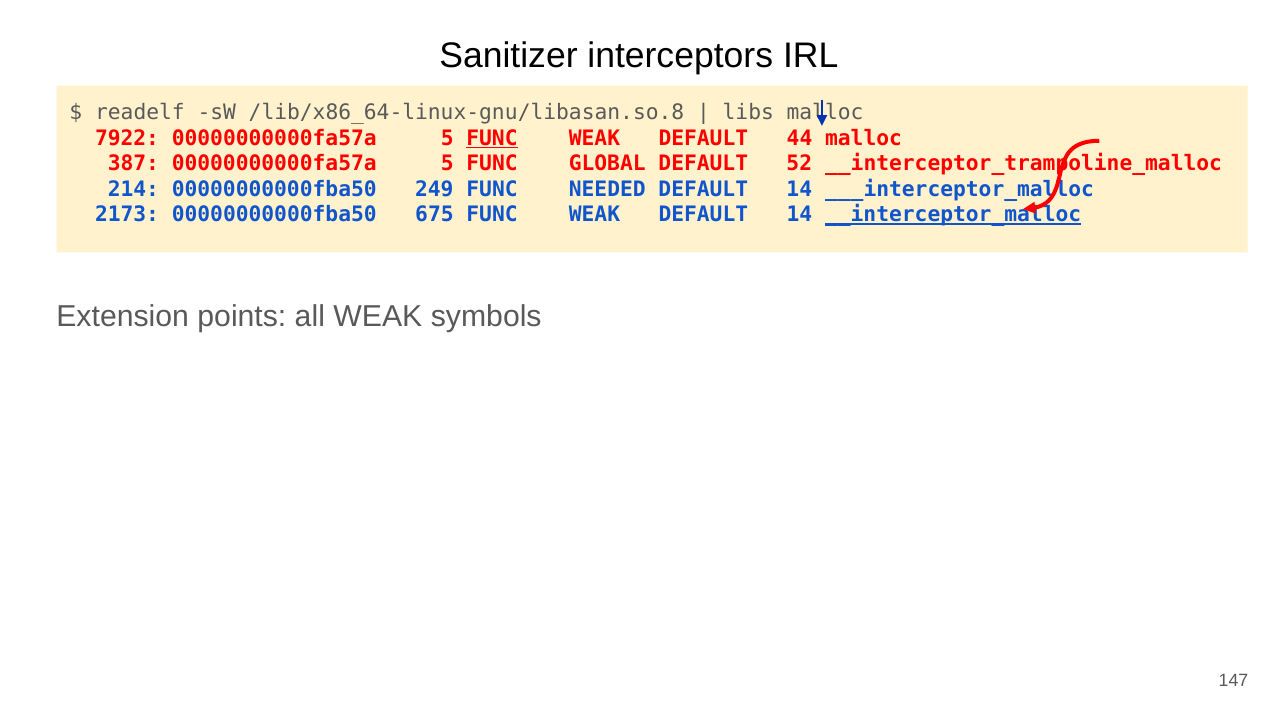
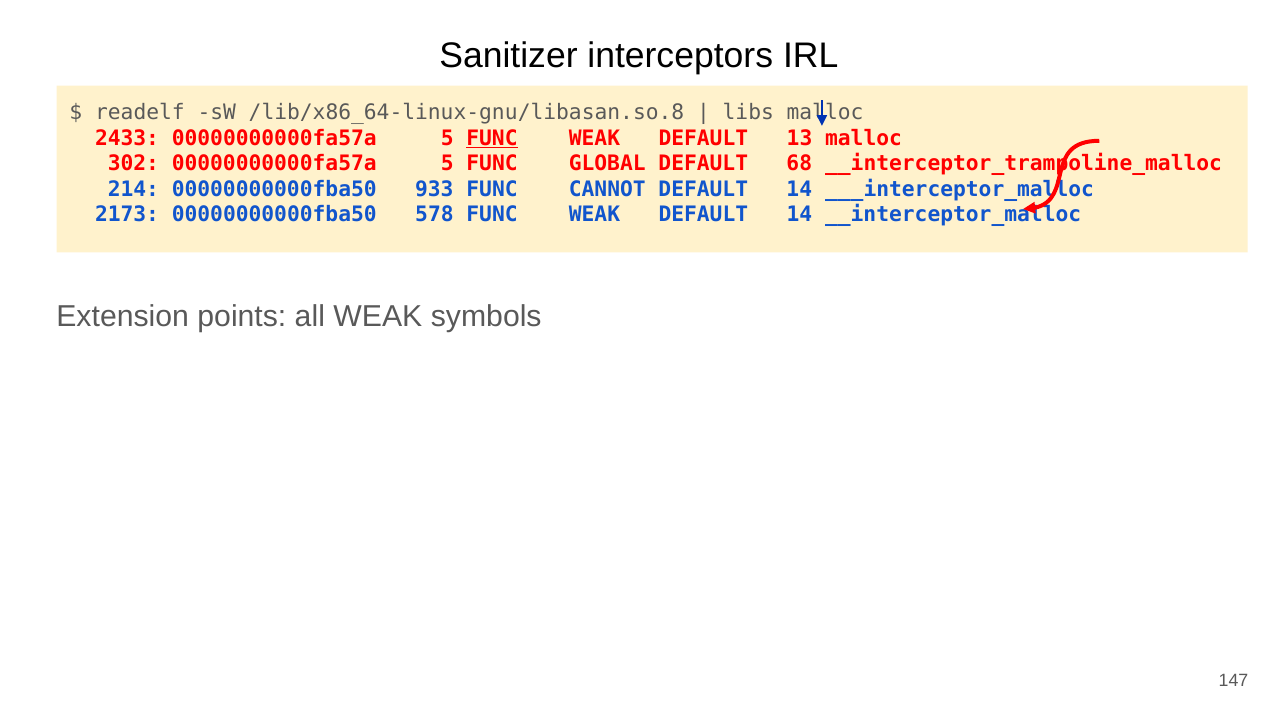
7922: 7922 -> 2433
44: 44 -> 13
387: 387 -> 302
52: 52 -> 68
249: 249 -> 933
NEEDED: NEEDED -> CANNOT
675: 675 -> 578
__interceptor_malloc underline: present -> none
